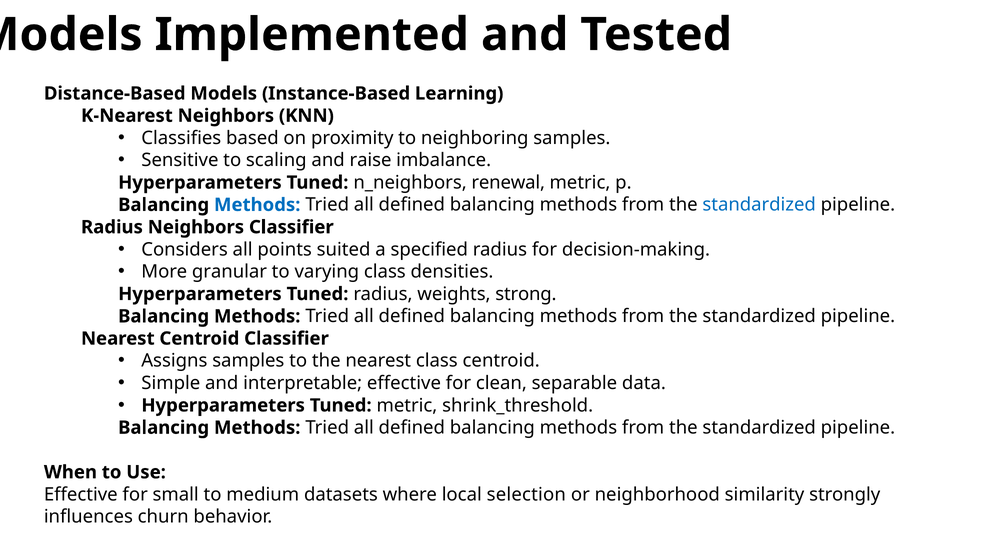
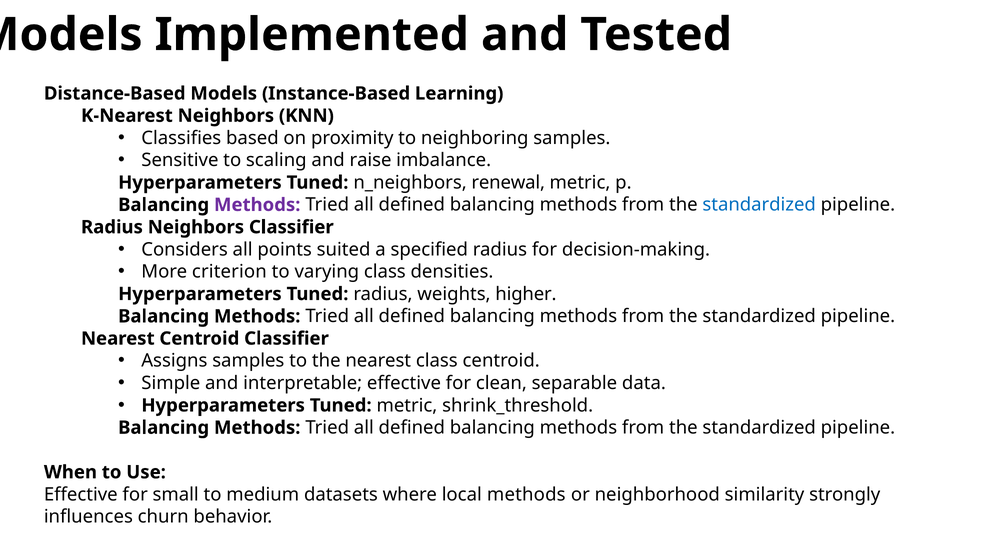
Methods at (257, 205) colour: blue -> purple
granular: granular -> criterion
strong: strong -> higher
local selection: selection -> methods
